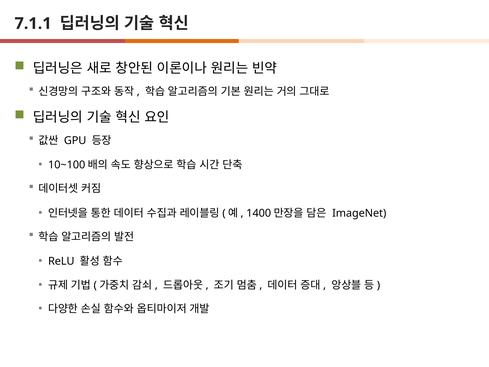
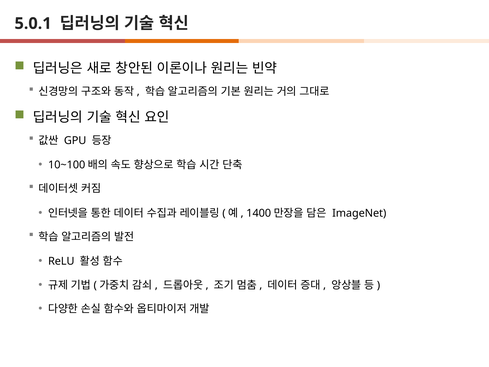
7.1.1: 7.1.1 -> 5.0.1
